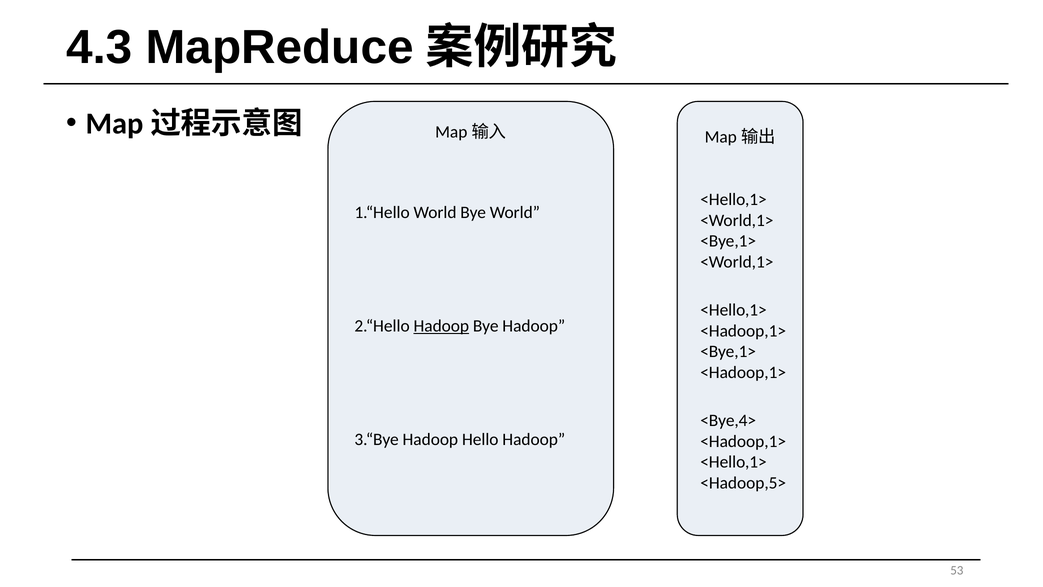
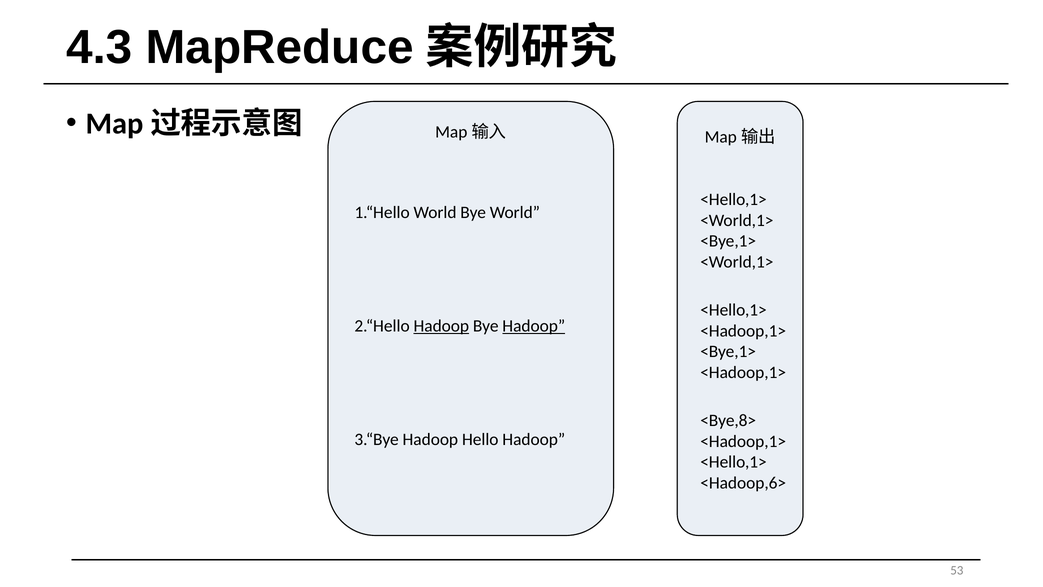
Hadoop at (534, 326) underline: none -> present
<Bye,4>: <Bye,4> -> <Bye,8>
<Hadoop,5>: <Hadoop,5> -> <Hadoop,6>
